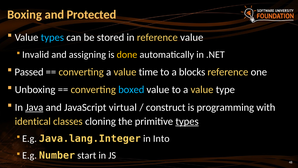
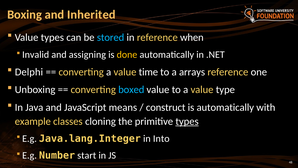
Protected: Protected -> Inherited
types at (52, 37) colour: light blue -> white
stored colour: white -> light blue
reference value: value -> when
Passed: Passed -> Delphi
blocks: blocks -> arrays
Java underline: present -> none
virtual: virtual -> means
is programming: programming -> automatically
identical: identical -> example
